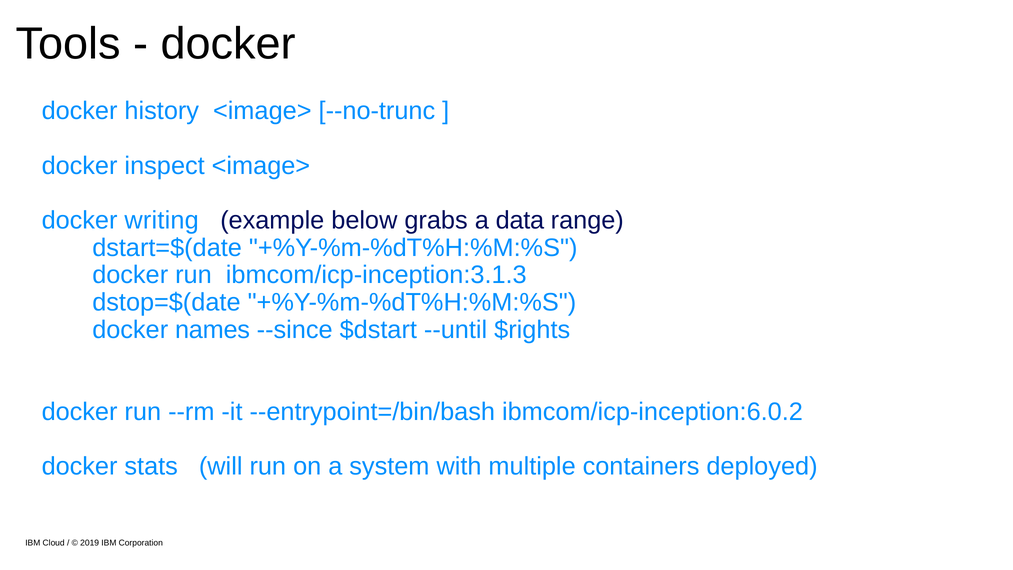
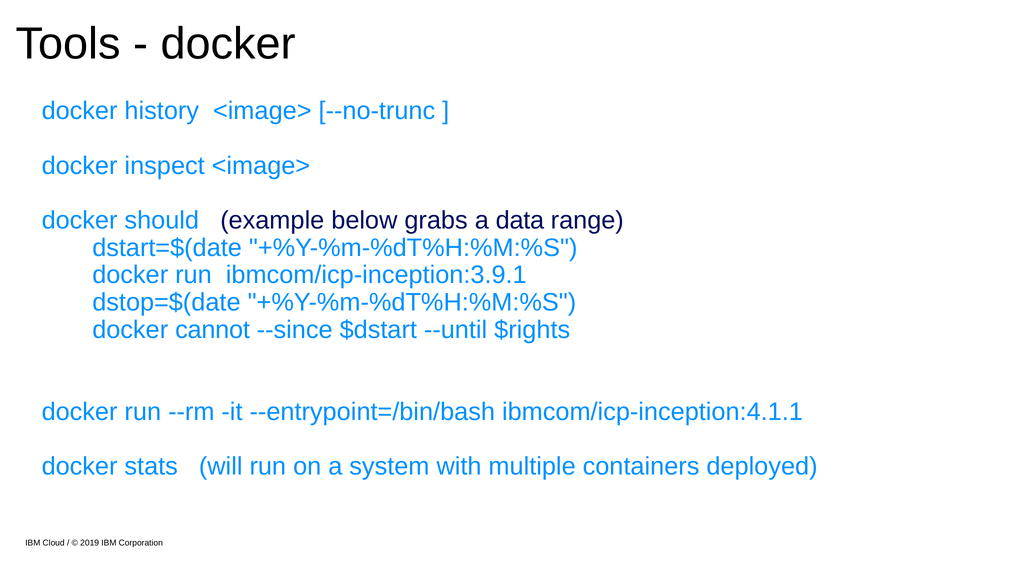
writing: writing -> should
ibmcom/icp-inception:3.1.3: ibmcom/icp-inception:3.1.3 -> ibmcom/icp-inception:3.9.1
names: names -> cannot
ibmcom/icp-inception:6.0.2: ibmcom/icp-inception:6.0.2 -> ibmcom/icp-inception:4.1.1
